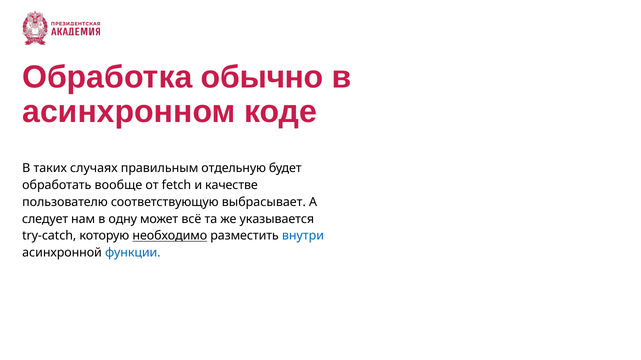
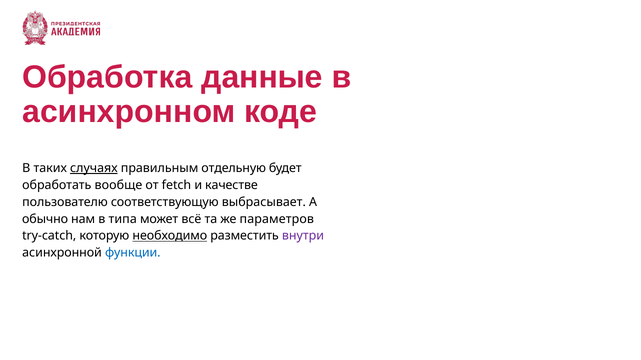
обычно: обычно -> данные
случаях underline: none -> present
следует: следует -> обычно
одну: одну -> типа
указывается: указывается -> параметров
внутри colour: blue -> purple
